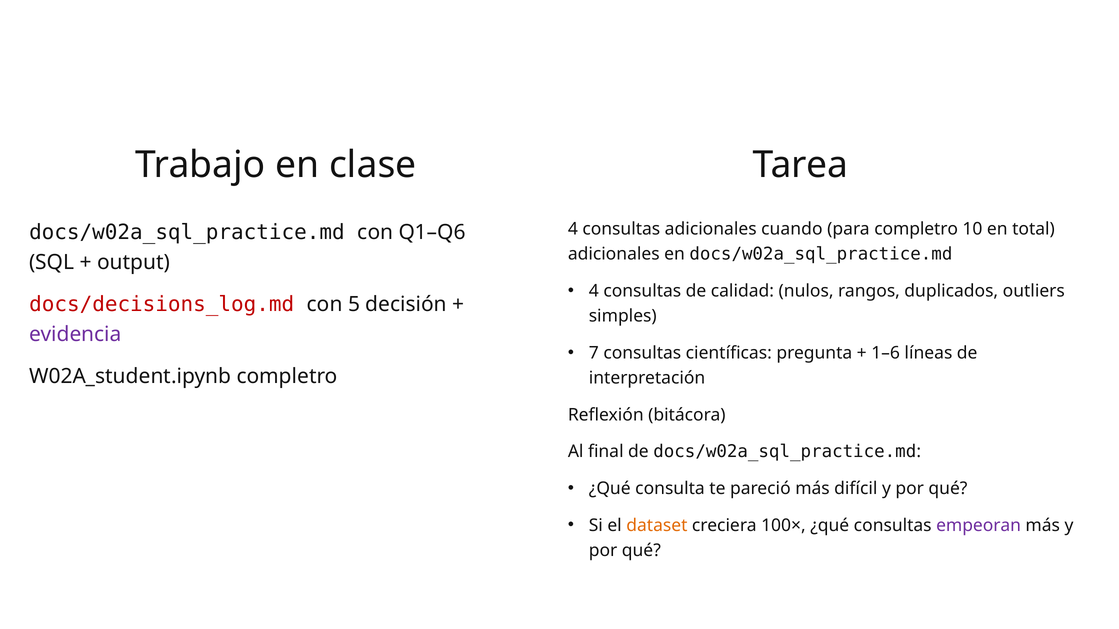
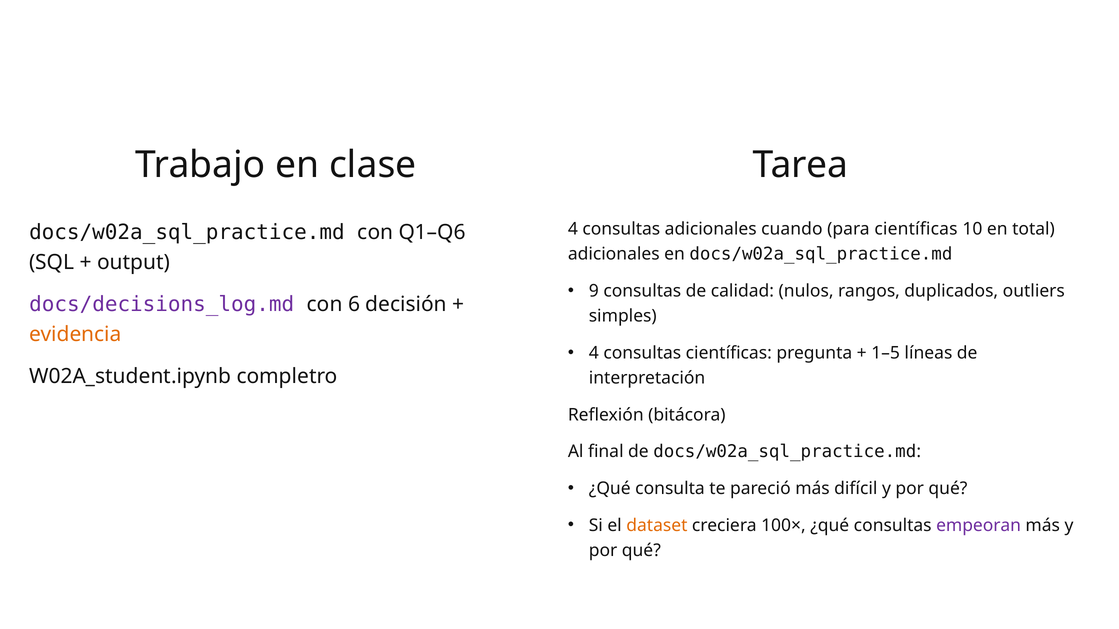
para completro: completro -> científicas
4 at (594, 291): 4 -> 9
docs/decisions_log.md colour: red -> purple
5: 5 -> 6
evidencia colour: purple -> orange
7 at (594, 353): 7 -> 4
1–6: 1–6 -> 1–5
